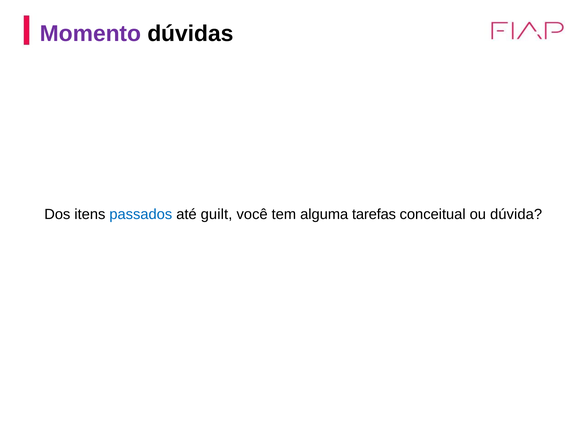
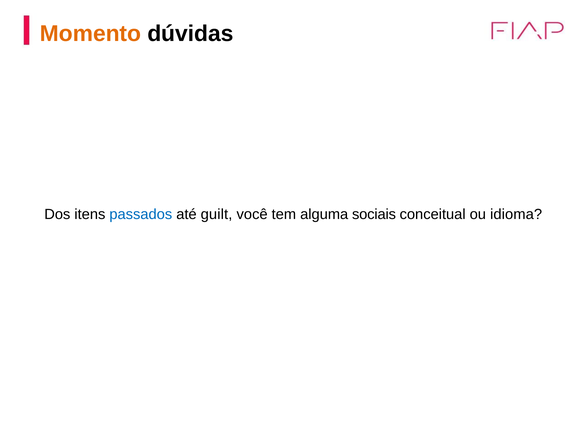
Momento colour: purple -> orange
tarefas: tarefas -> sociais
dúvida: dúvida -> idioma
